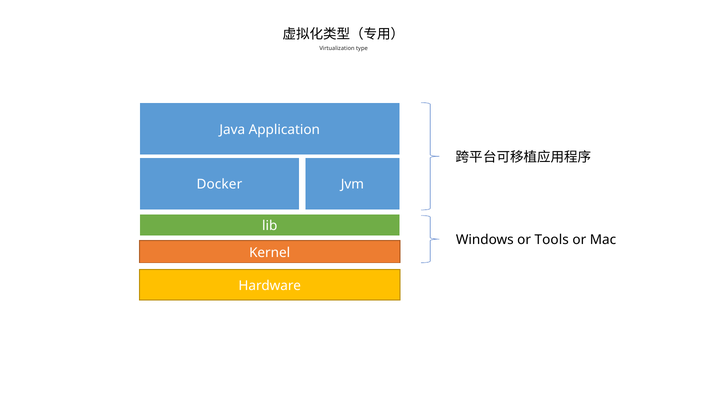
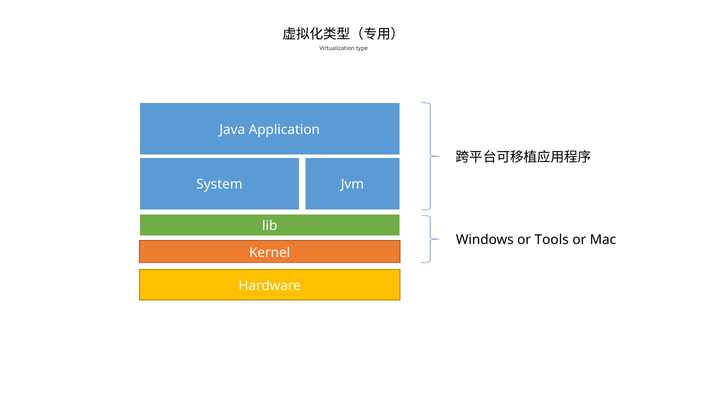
Docker: Docker -> System
